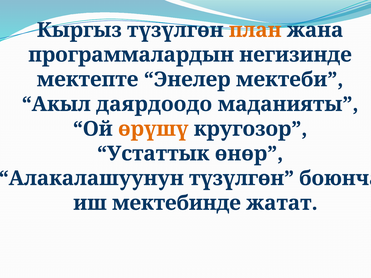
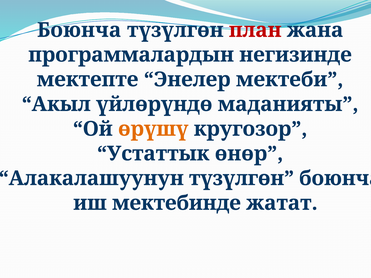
Кыргыз at (79, 30): Кыргыз -> Боюнча
план colour: orange -> red
даярдоодо: даярдоодо -> үйлөрүндө
